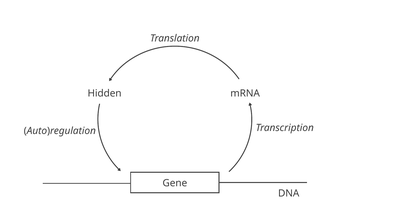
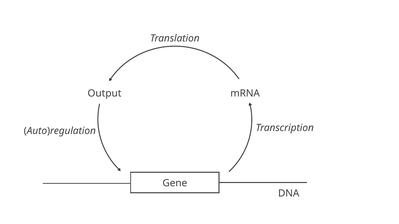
Hidden: Hidden -> Output
